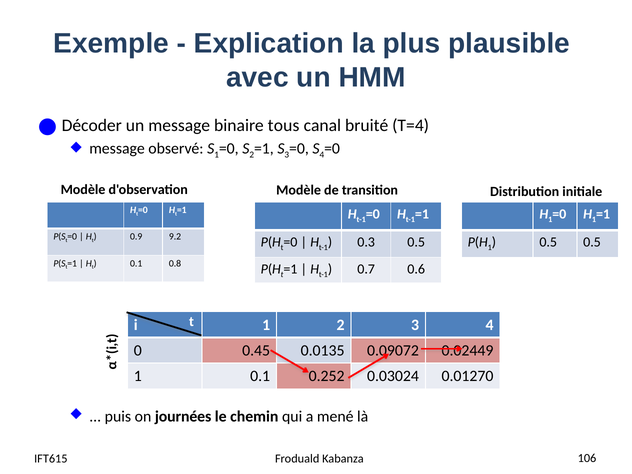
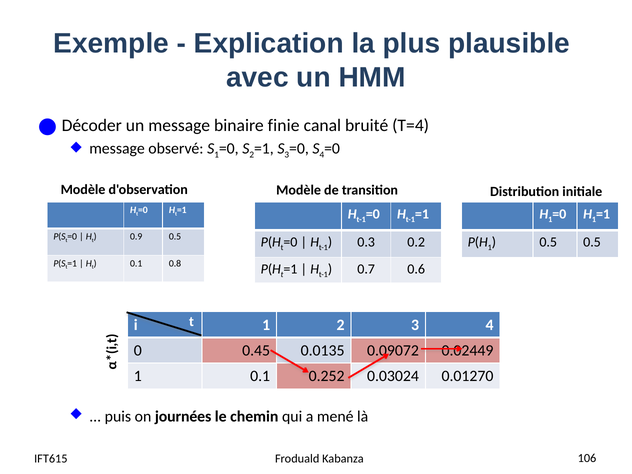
tous: tous -> finie
0.9 9.2: 9.2 -> 0.5
0.3 0.5: 0.5 -> 0.2
